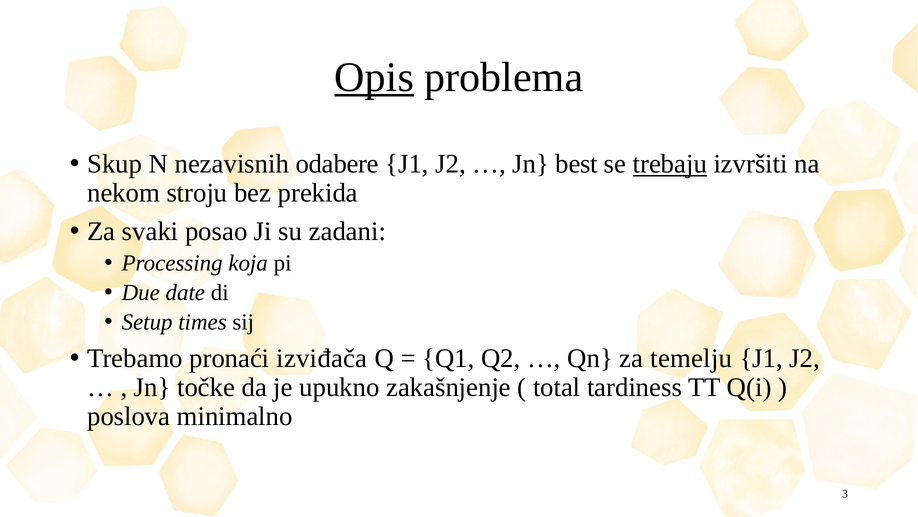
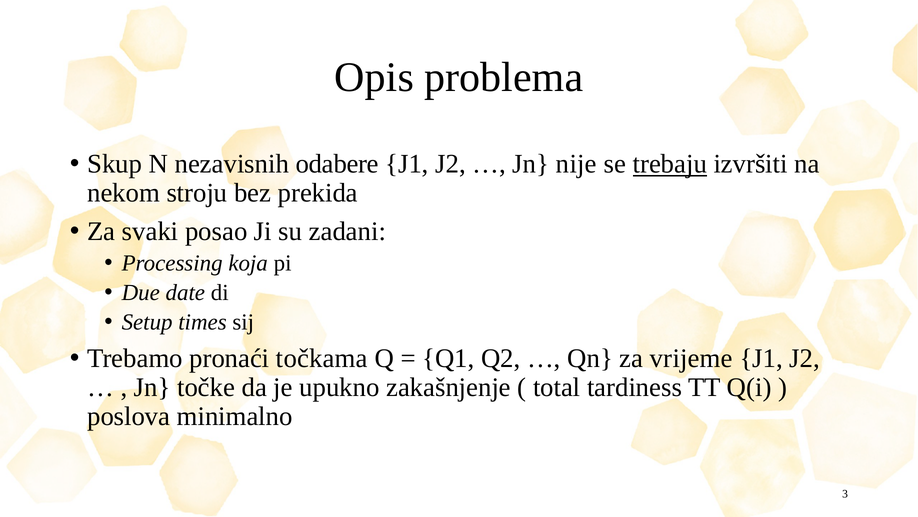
Opis underline: present -> none
best: best -> nije
izviđača: izviđača -> točkama
temelju: temelju -> vrijeme
